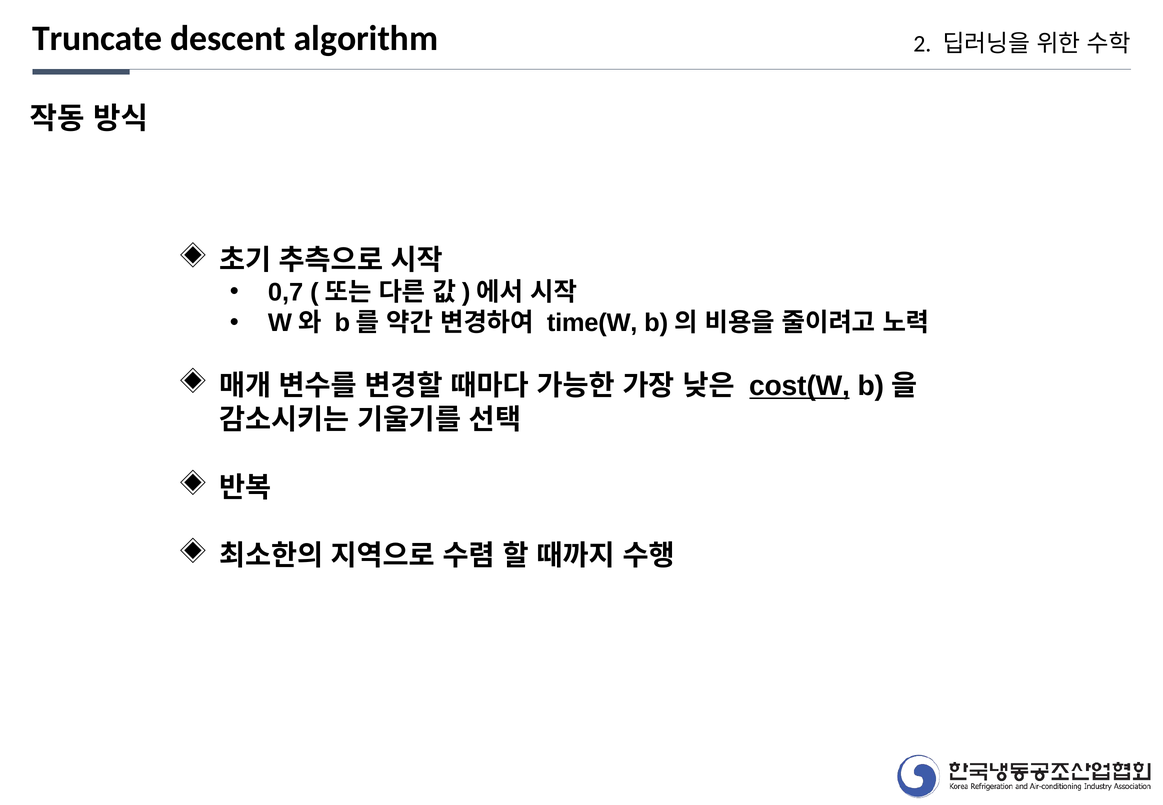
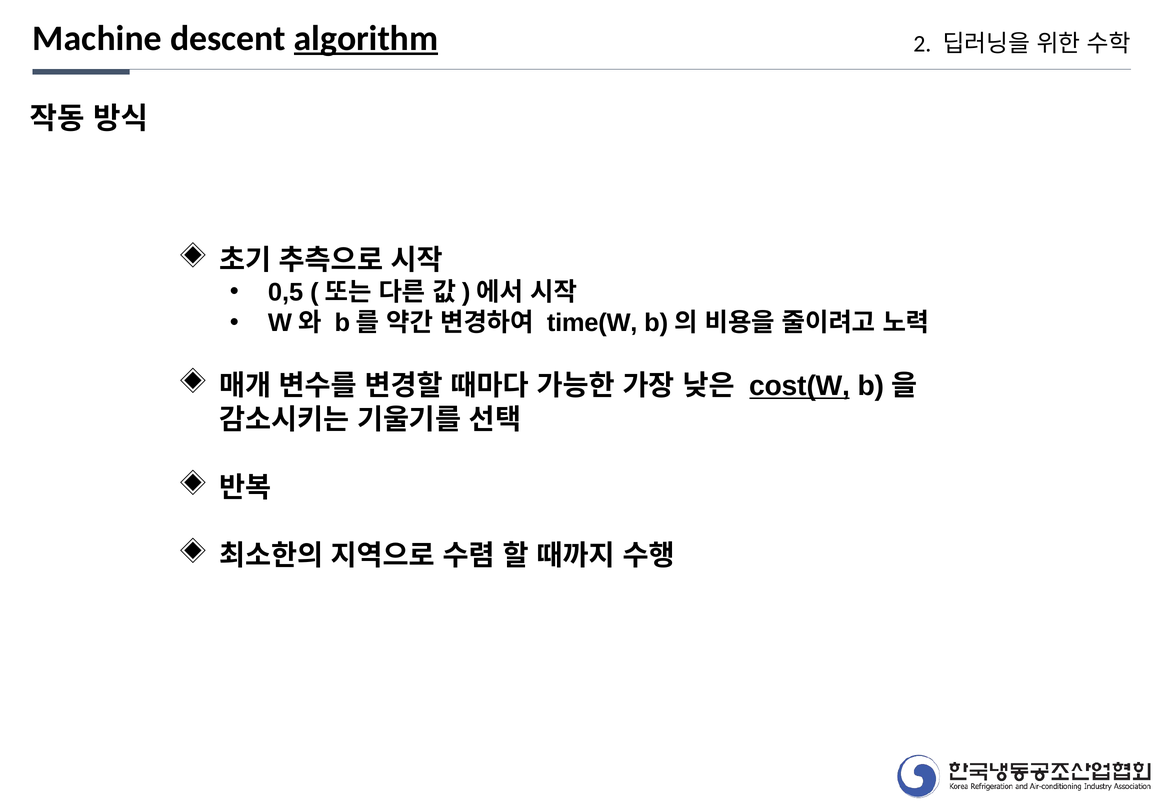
Truncate: Truncate -> Machine
algorithm underline: none -> present
0,7: 0,7 -> 0,5
